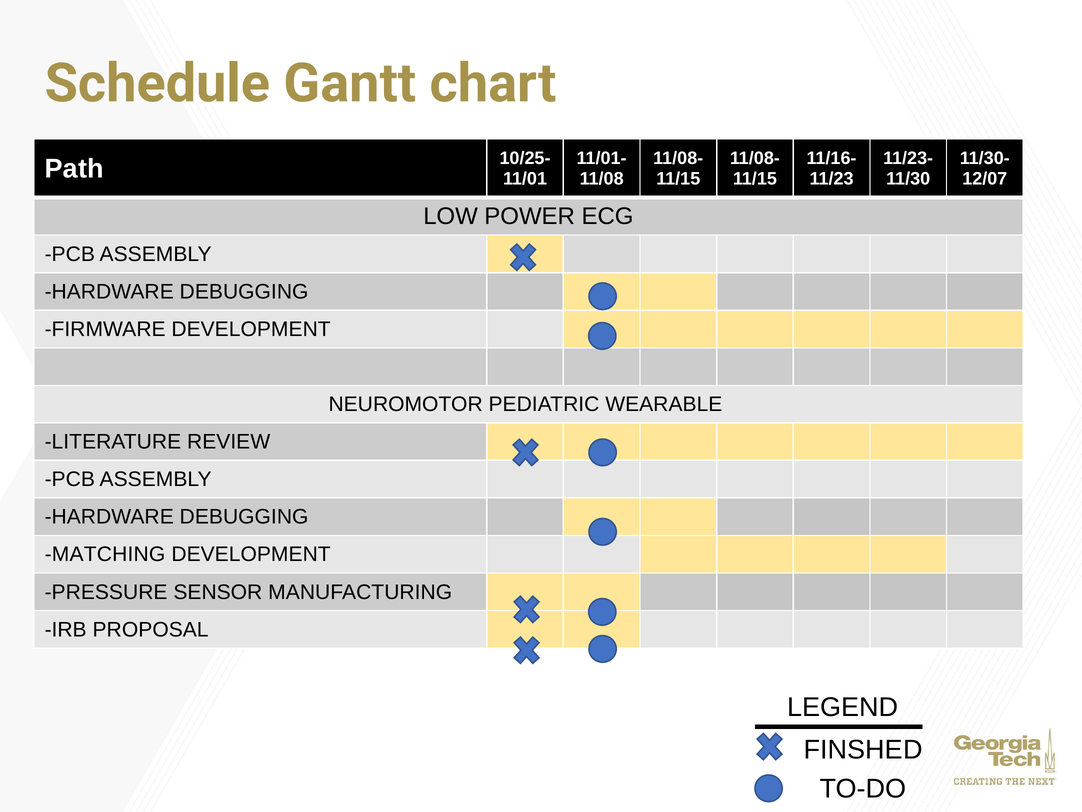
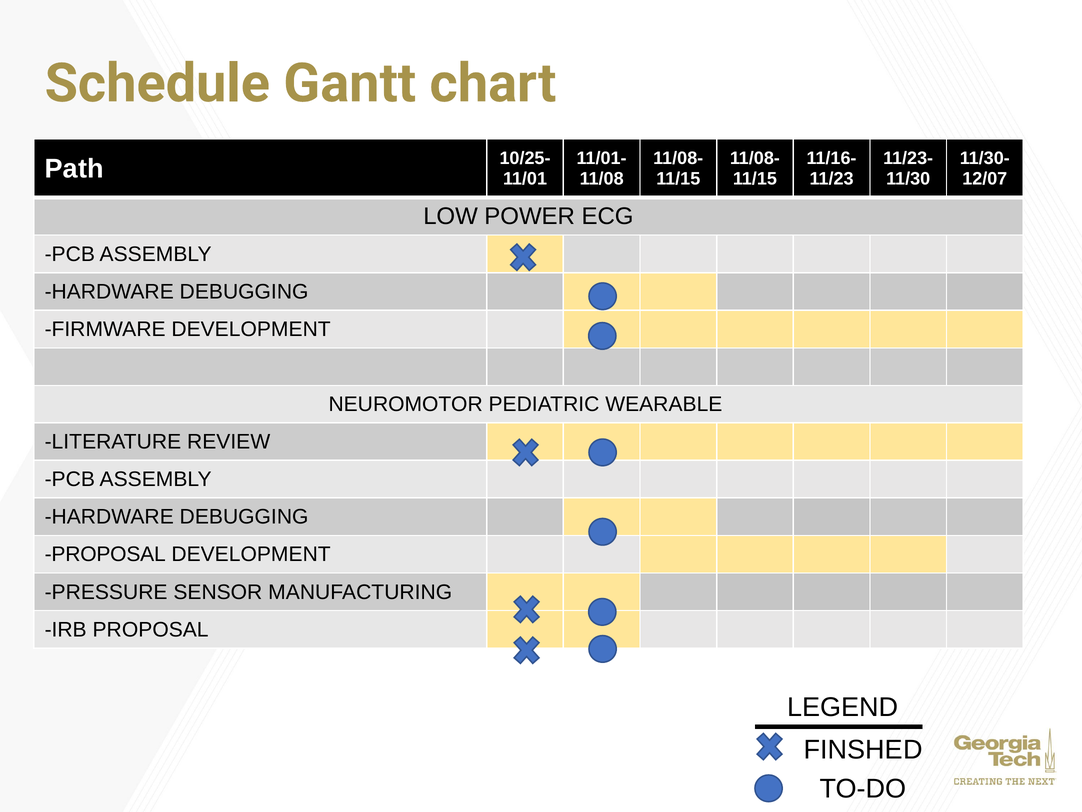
MATCHING at (105, 554): MATCHING -> PROPOSAL
